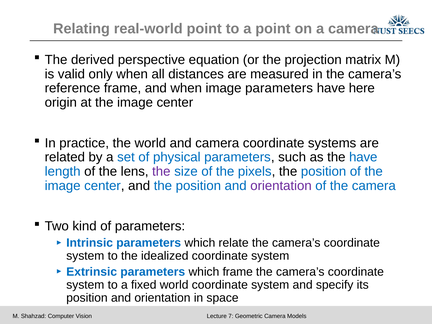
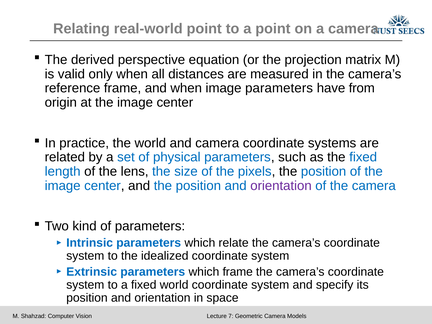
here: here -> from
the have: have -> fixed
the at (161, 172) colour: purple -> blue
